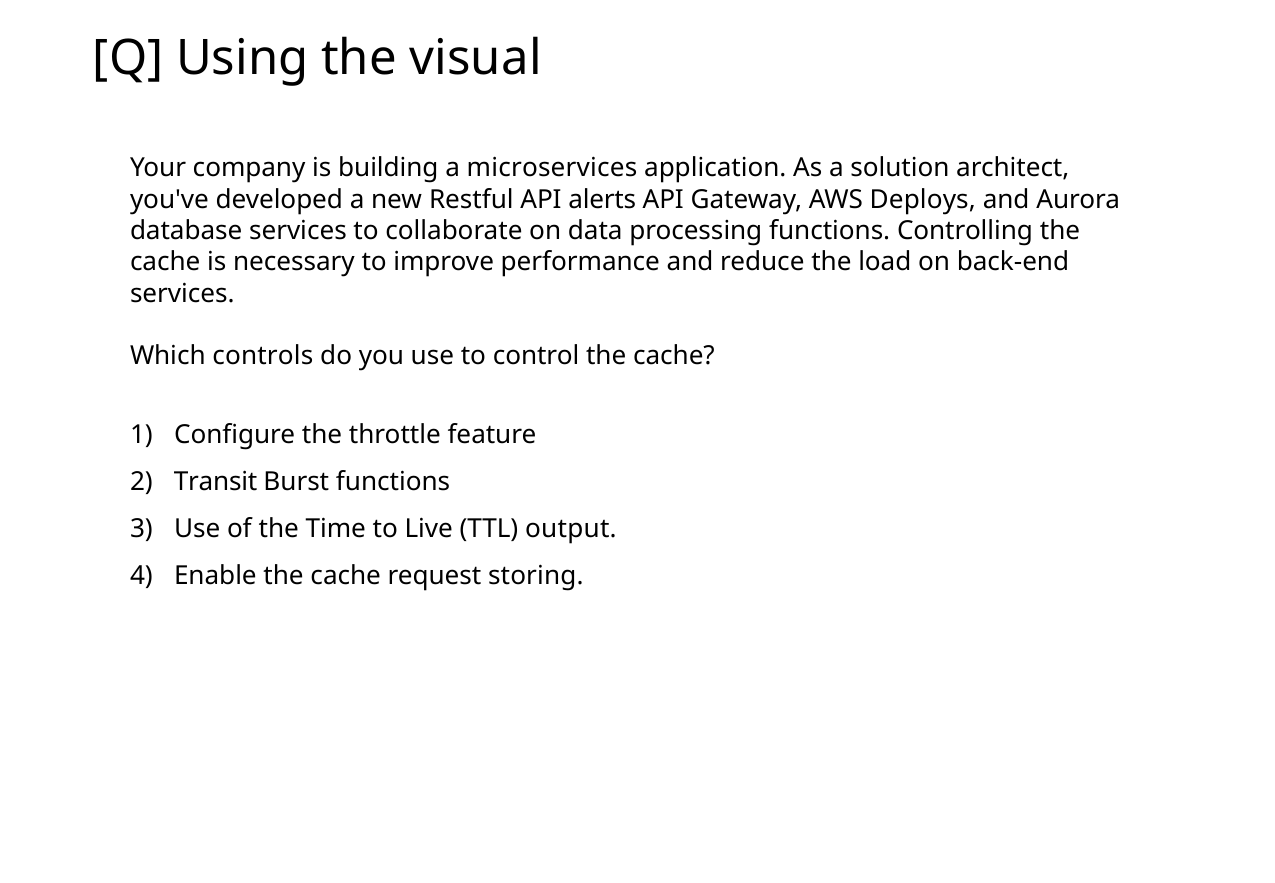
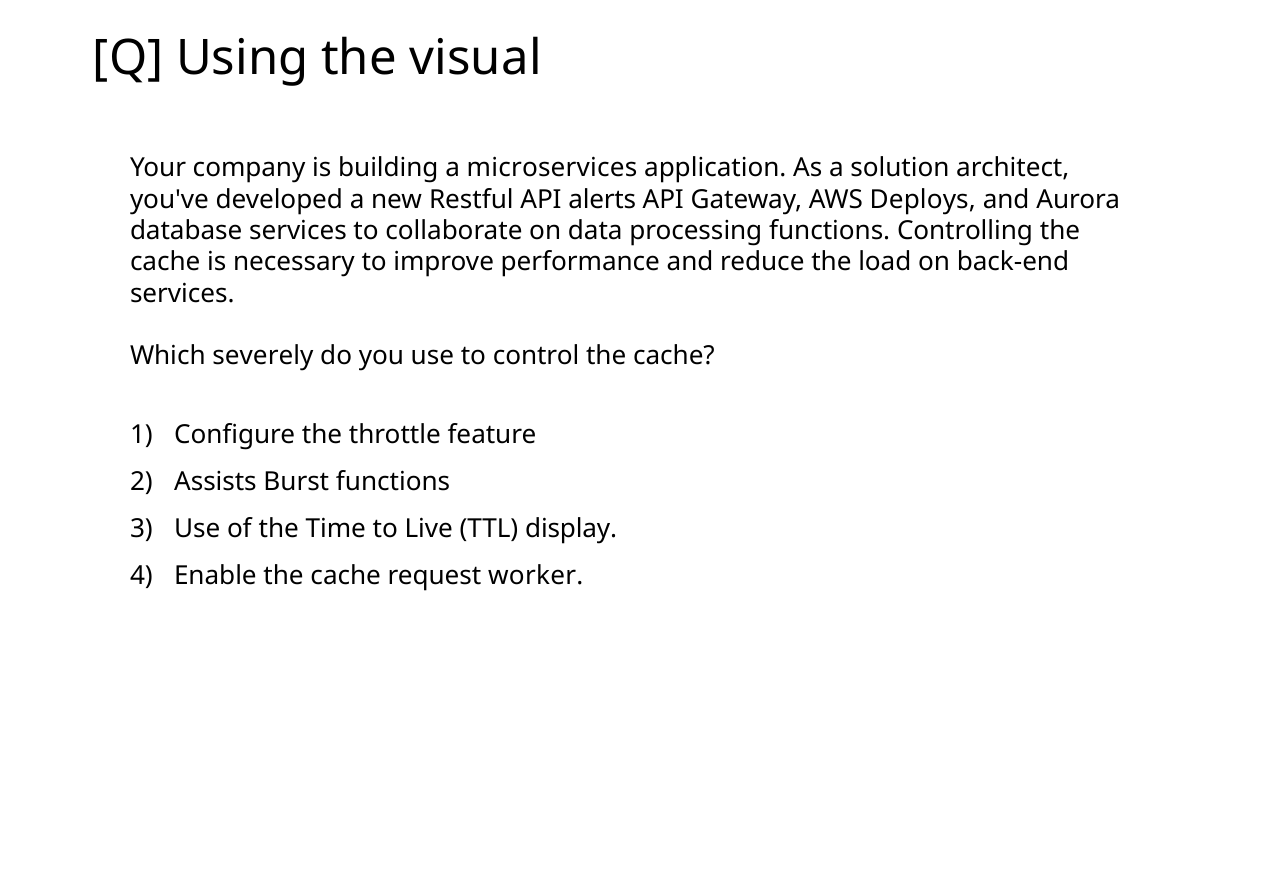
controls: controls -> severely
Transit: Transit -> Assists
output: output -> display
storing: storing -> worker
